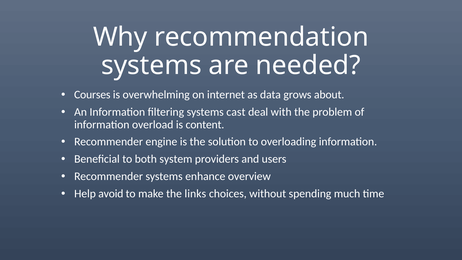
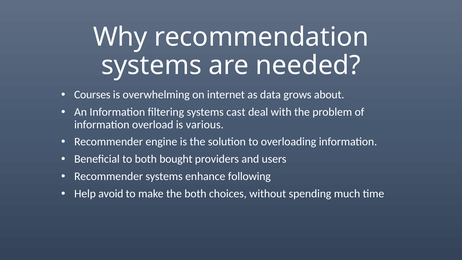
content: content -> various
system: system -> bought
overview: overview -> following
the links: links -> both
